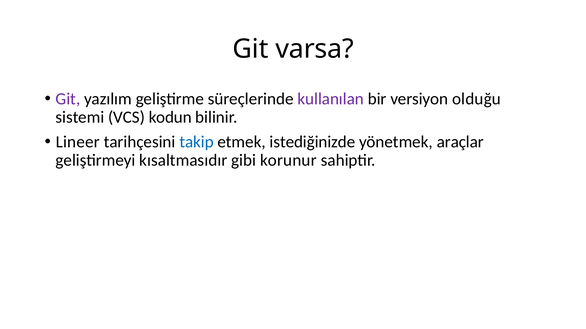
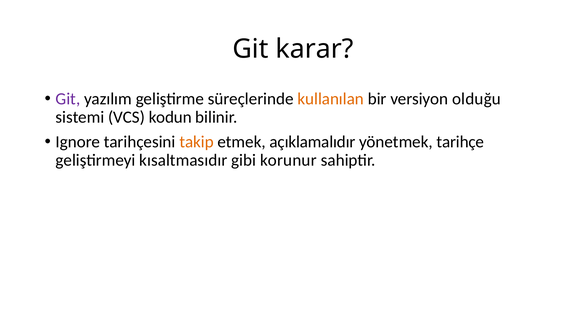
varsa: varsa -> karar
kullanılan colour: purple -> orange
Lineer: Lineer -> Ignore
takip colour: blue -> orange
istediğinizde: istediğinizde -> açıklamalıdır
araçlar: araçlar -> tarihçe
